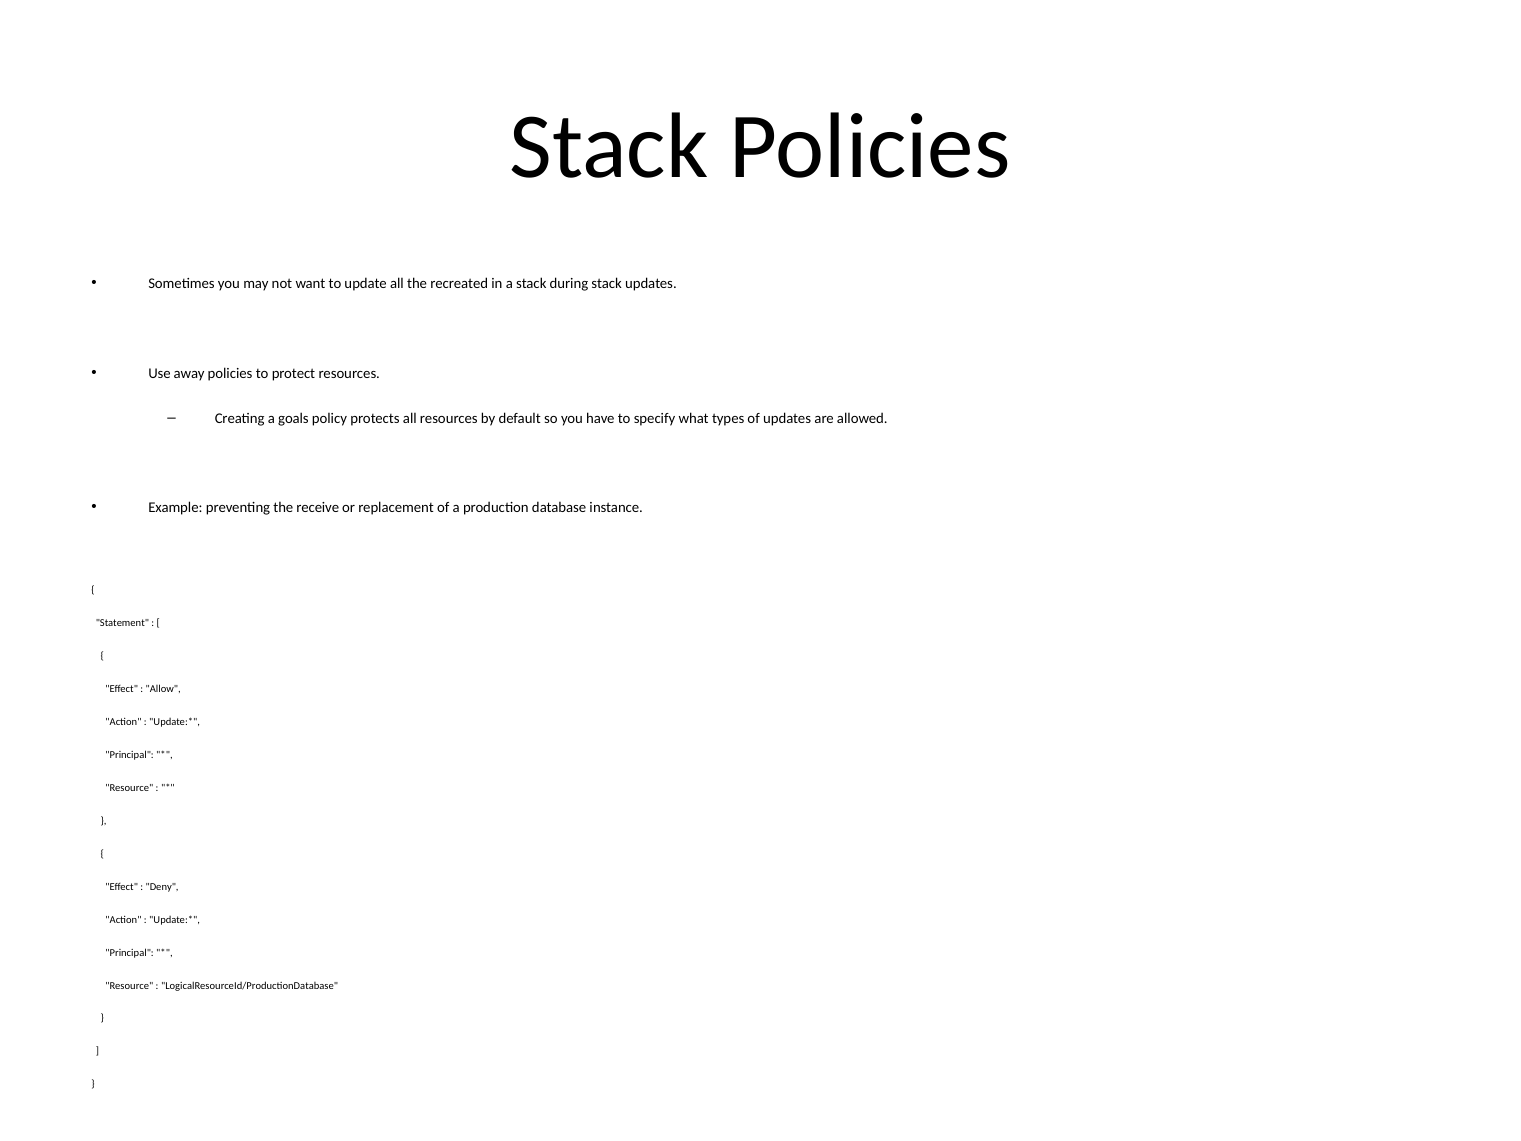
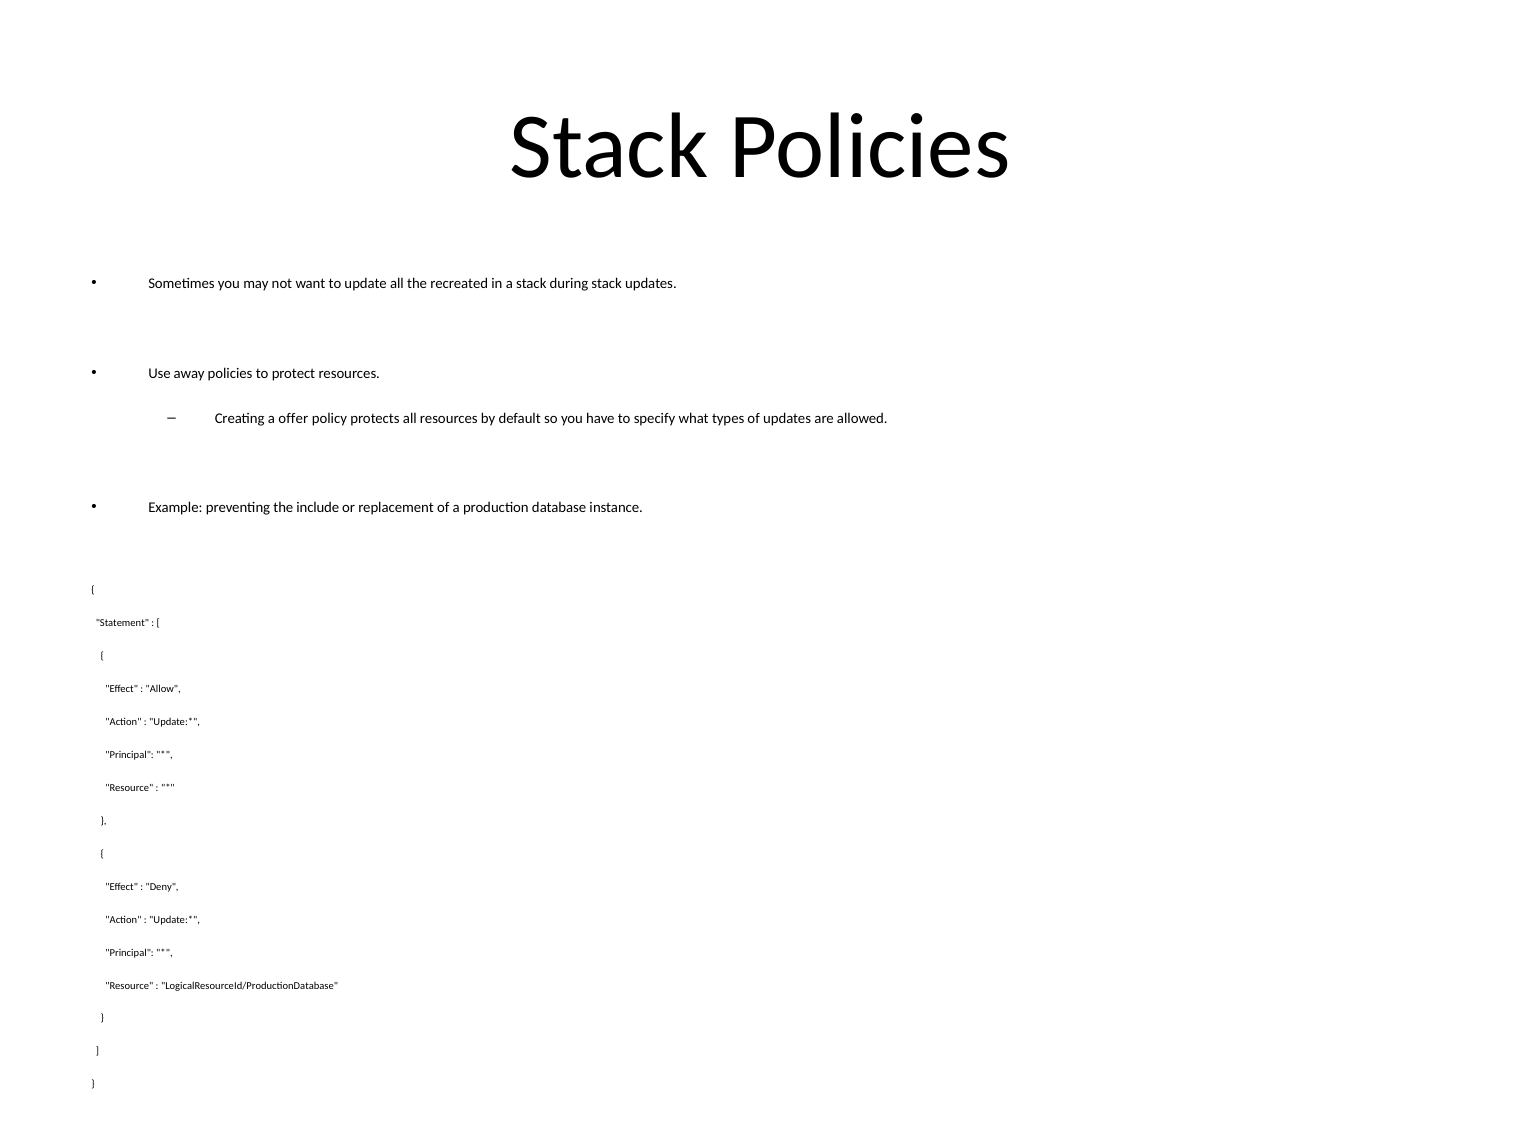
goals: goals -> offer
receive: receive -> include
